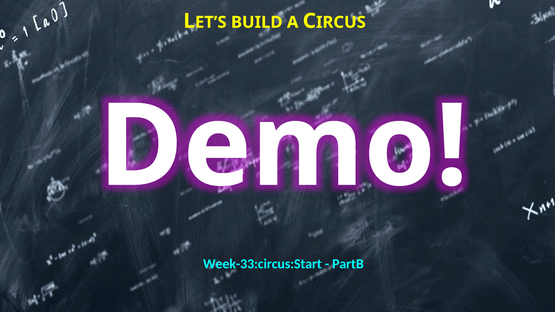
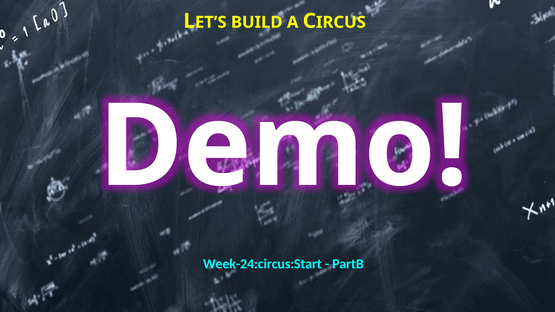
Week-33:circus:Start: Week-33:circus:Start -> Week-24:circus:Start
